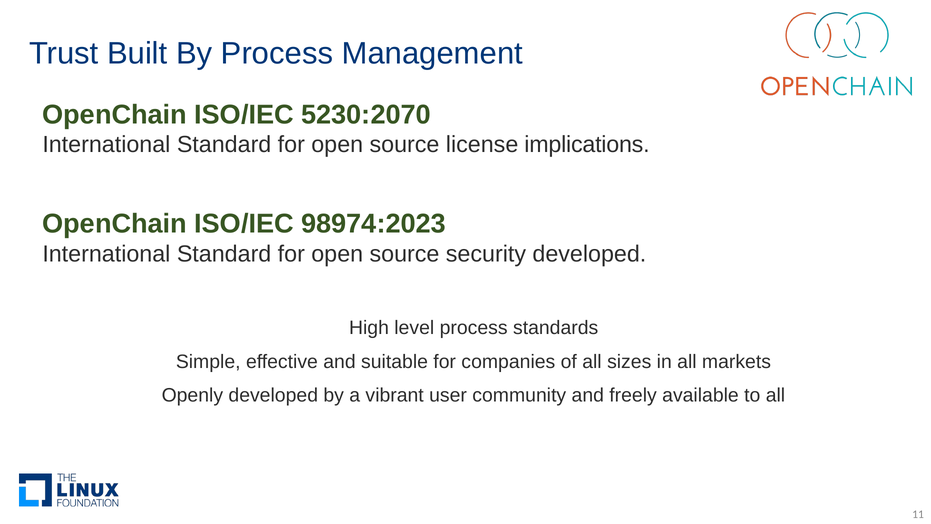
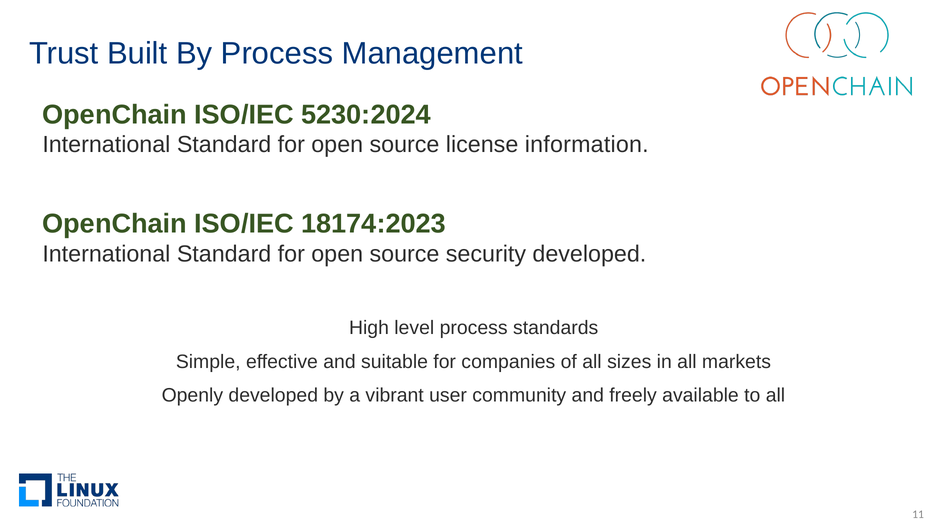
5230:2070: 5230:2070 -> 5230:2024
implications: implications -> information
98974:2023: 98974:2023 -> 18174:2023
